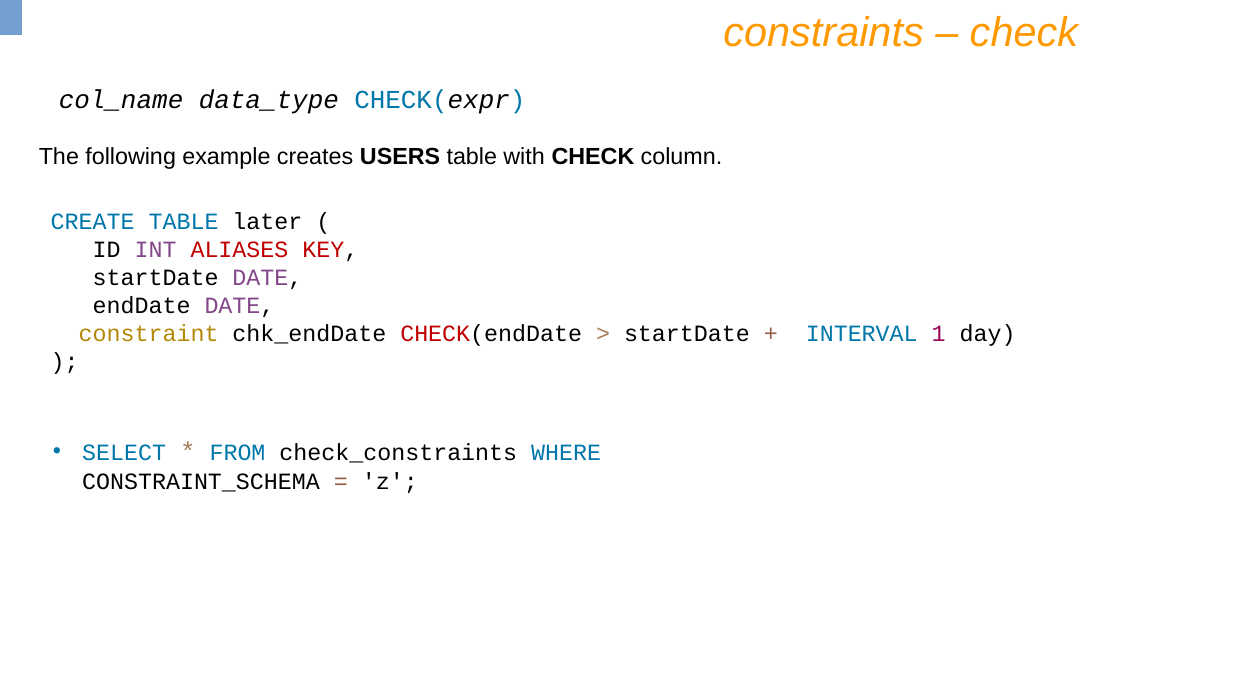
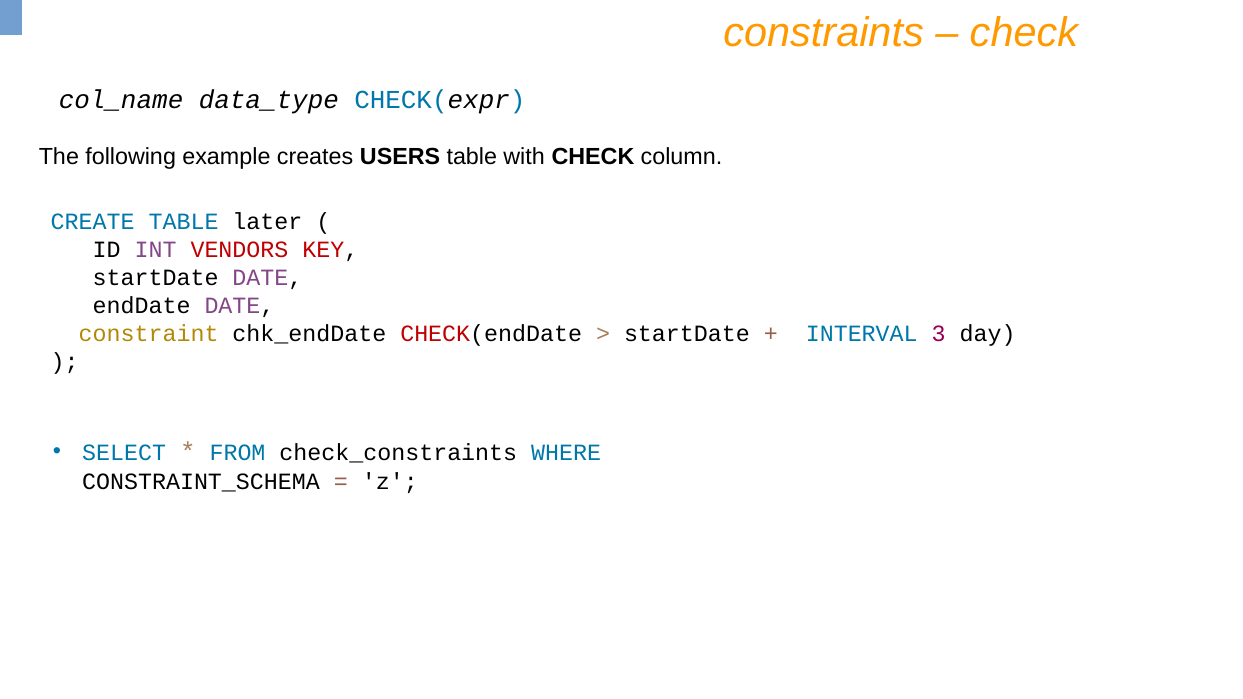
ALIASES: ALIASES -> VENDORS
1: 1 -> 3
